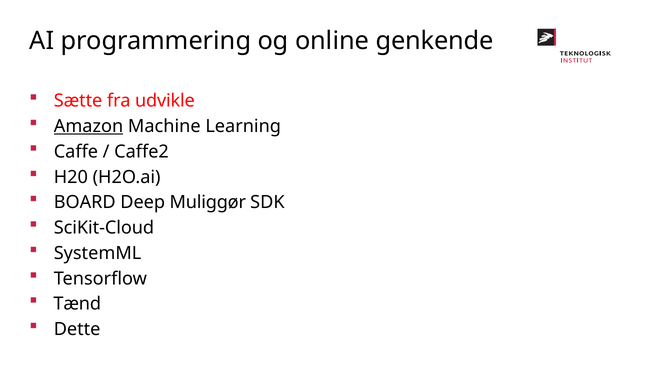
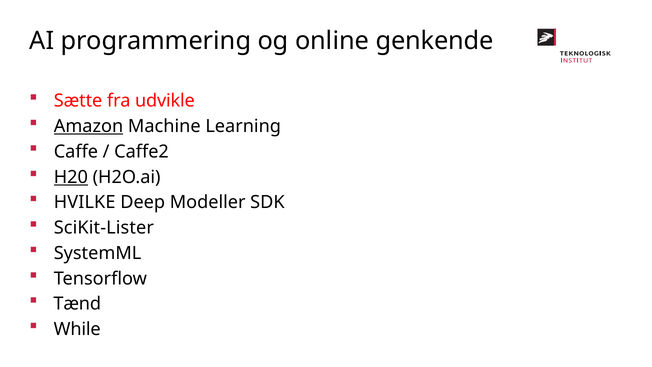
H20 underline: none -> present
BOARD: BOARD -> HVILKE
Muliggør: Muliggør -> Modeller
SciKit-Cloud: SciKit-Cloud -> SciKit-Lister
Dette: Dette -> While
